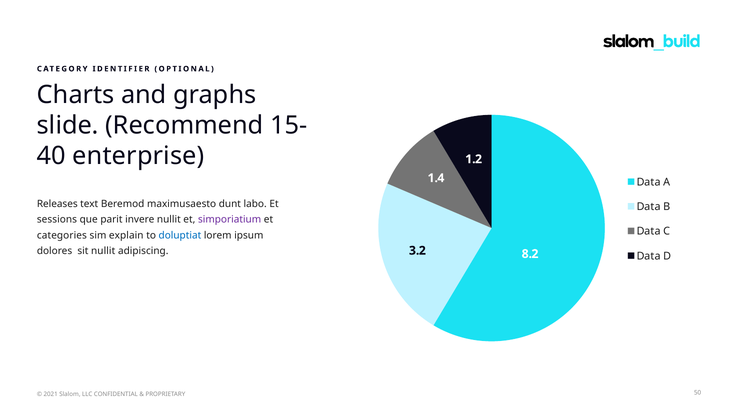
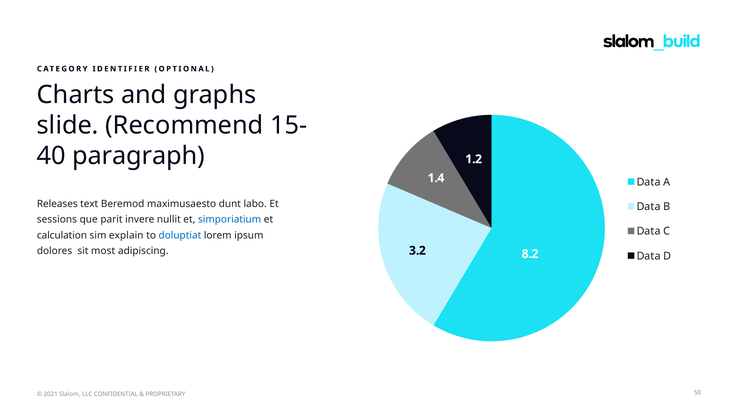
enterprise: enterprise -> paragraph
simporiatium colour: purple -> blue
categories: categories -> calculation
sit nullit: nullit -> most
